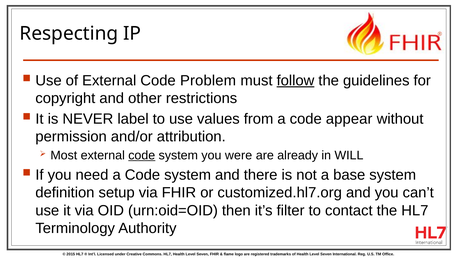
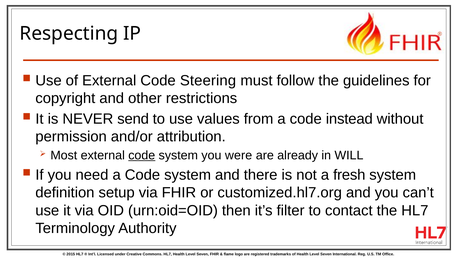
Problem: Problem -> Steering
follow underline: present -> none
label: label -> send
appear: appear -> instead
base: base -> fresh
